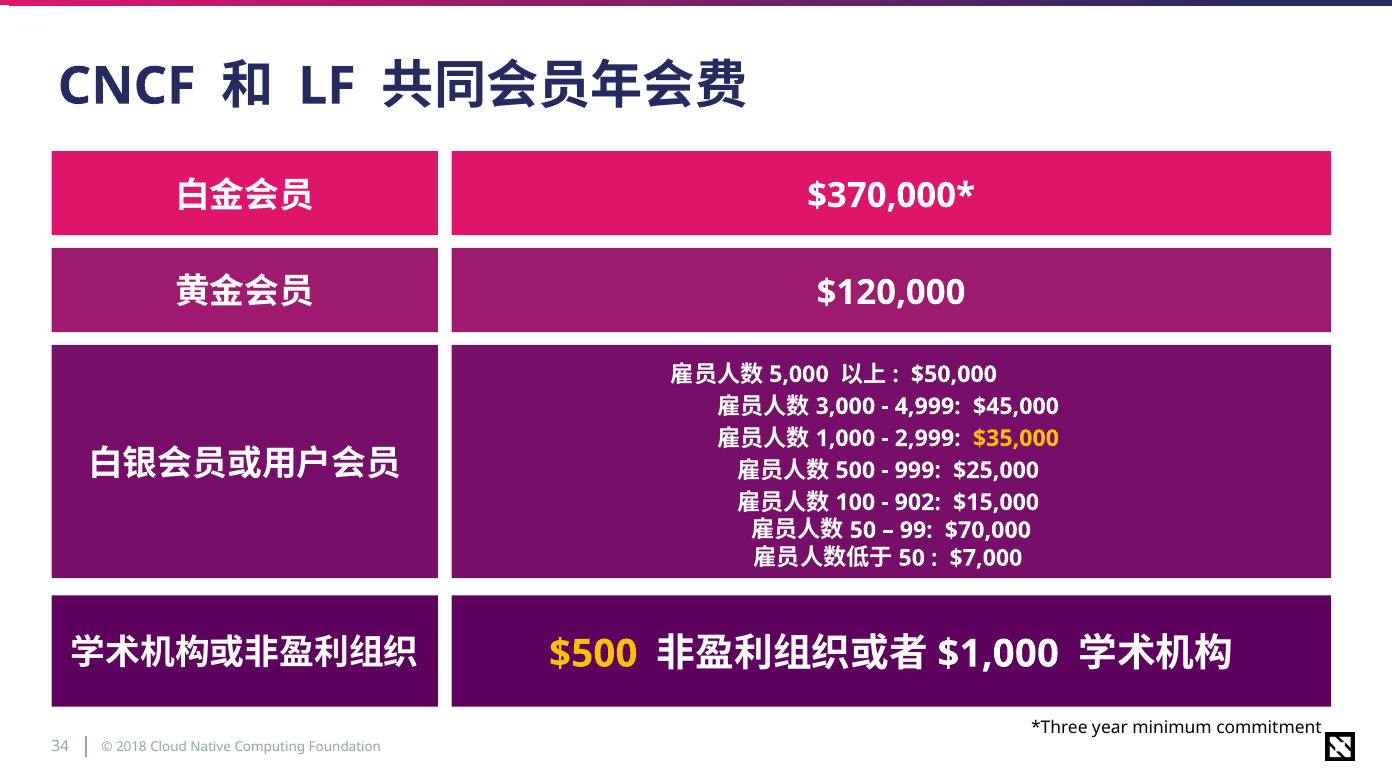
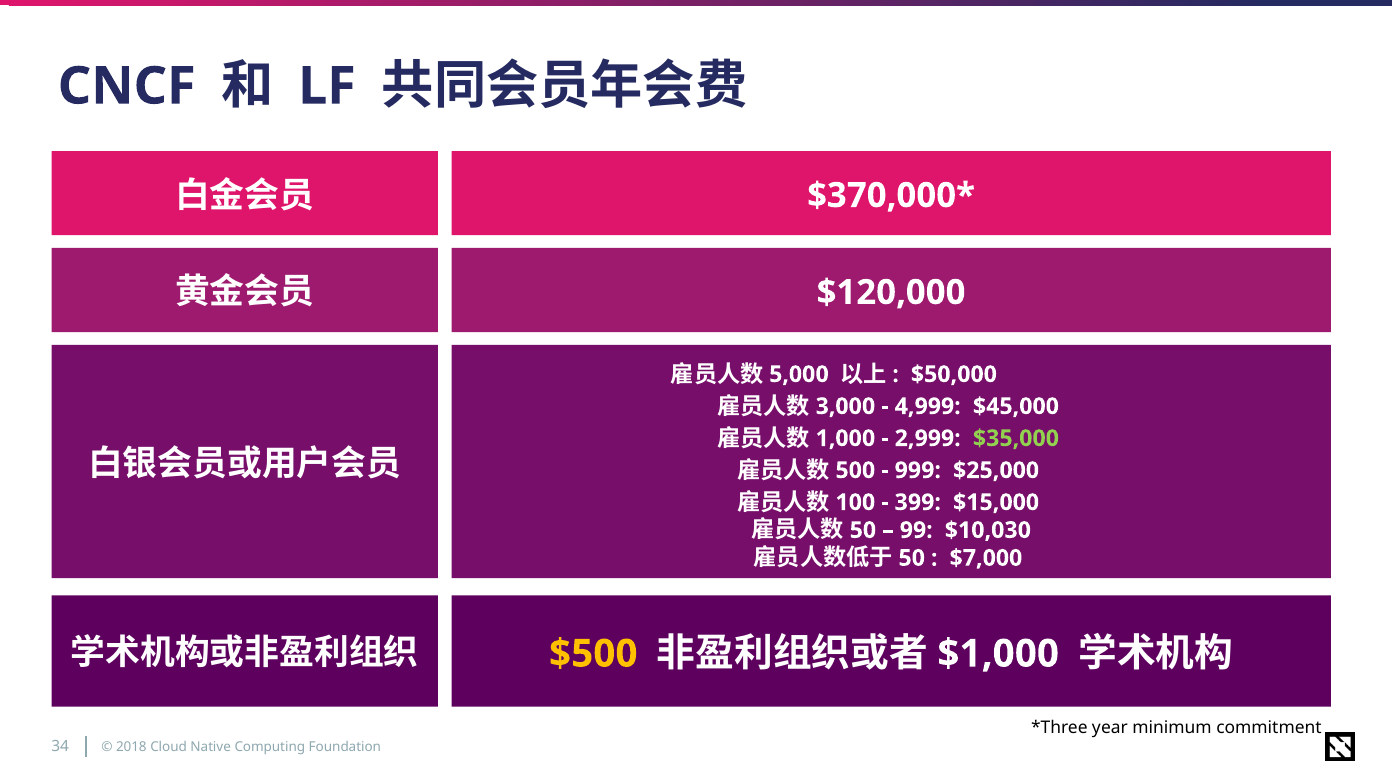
$35,000 colour: yellow -> light green
902: 902 -> 399
$70,000: $70,000 -> $10,030
